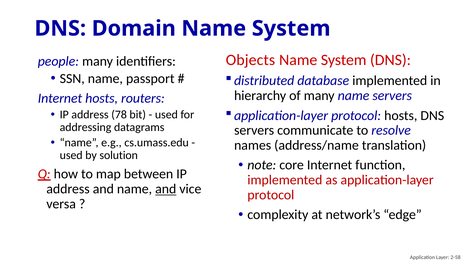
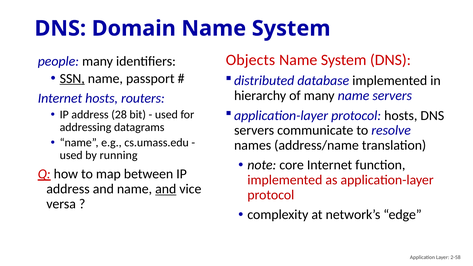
SSN underline: none -> present
78: 78 -> 28
solution: solution -> running
